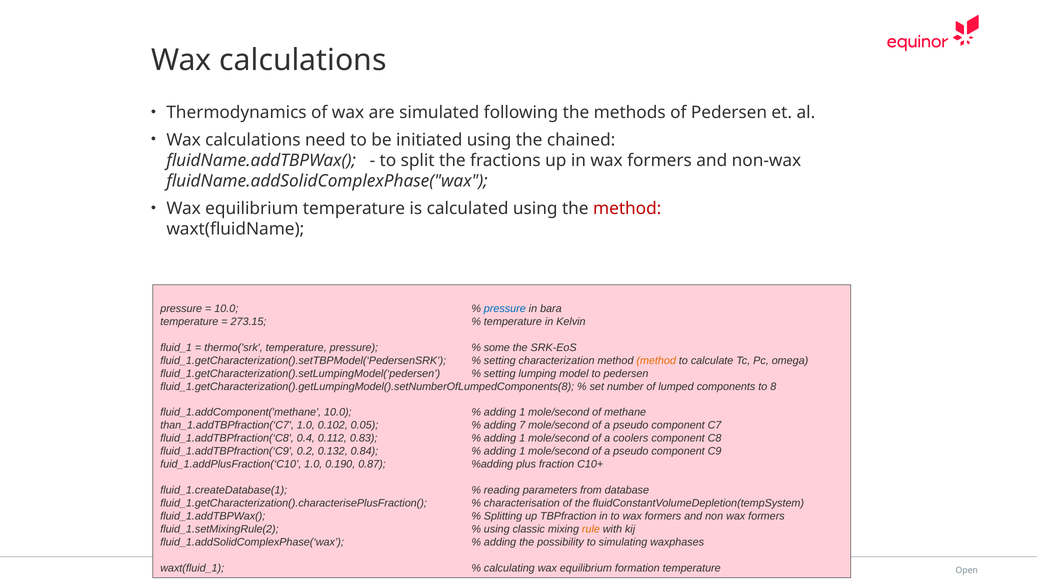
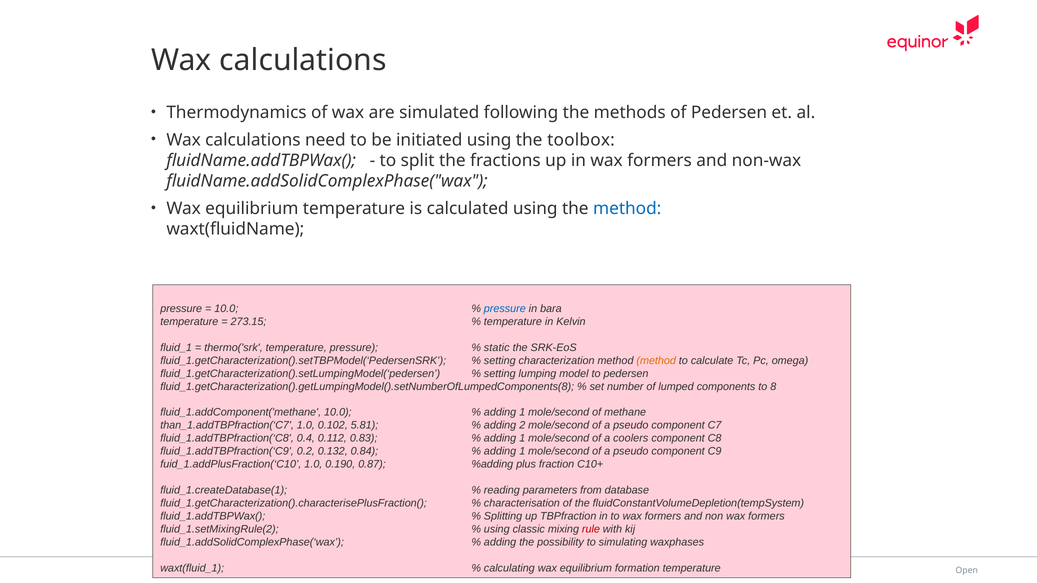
chained: chained -> toolbox
method at (627, 209) colour: red -> blue
some: some -> static
0.05: 0.05 -> 5.81
7: 7 -> 2
rule colour: orange -> red
